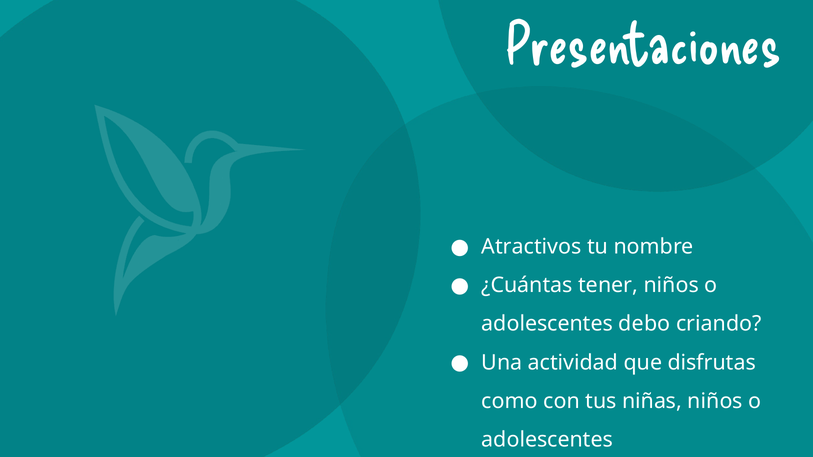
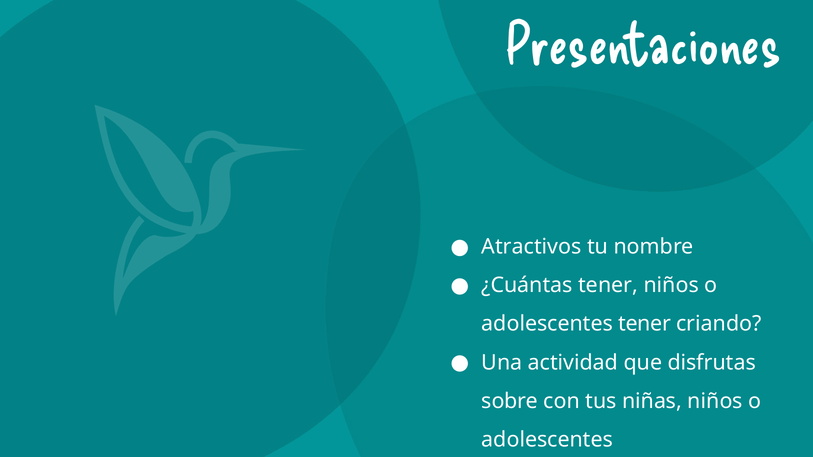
adolescentes debo: debo -> tener
como: como -> sobre
